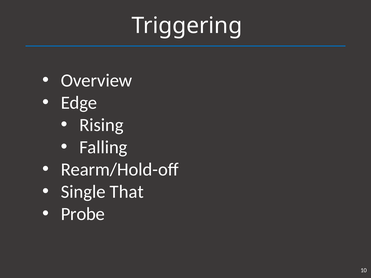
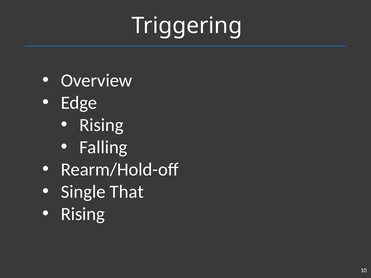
Probe at (83, 214): Probe -> Rising
